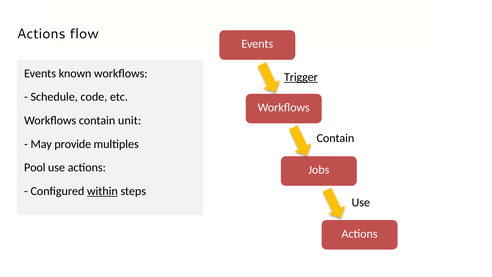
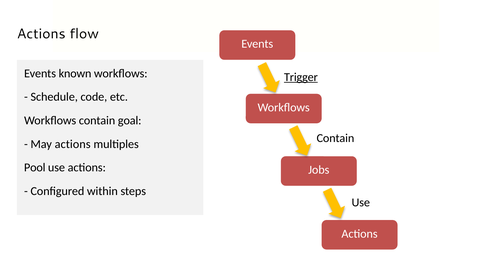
unit: unit -> goal
May provide: provide -> actions
within underline: present -> none
